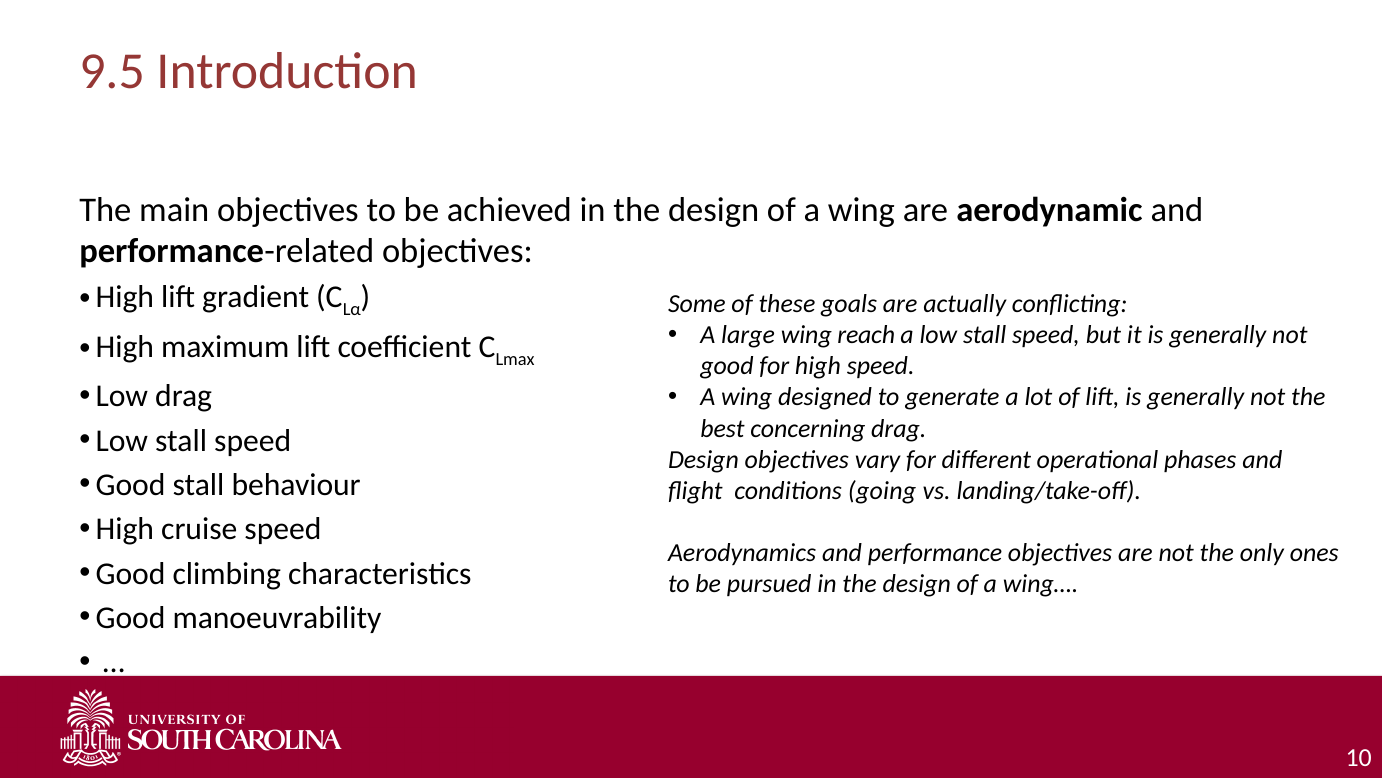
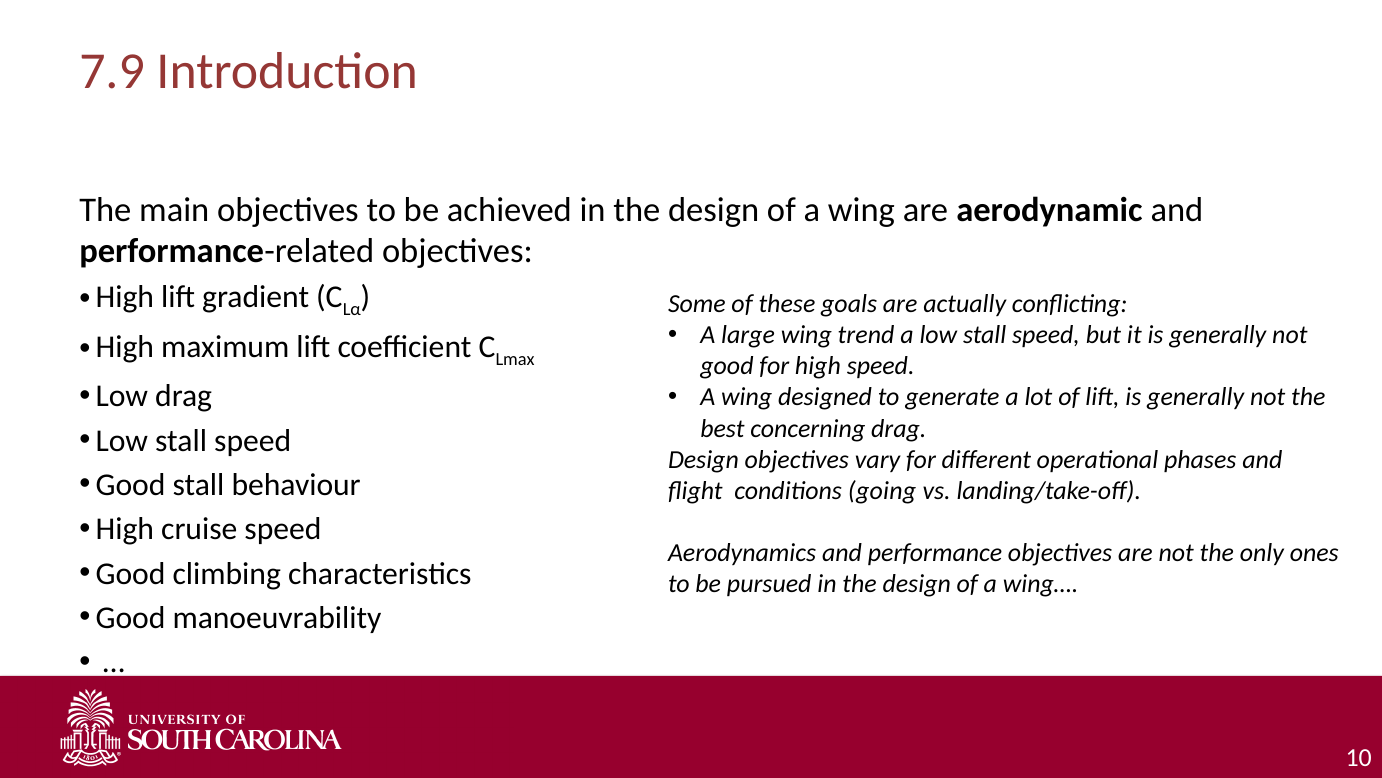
9.5: 9.5 -> 7.9
reach: reach -> trend
